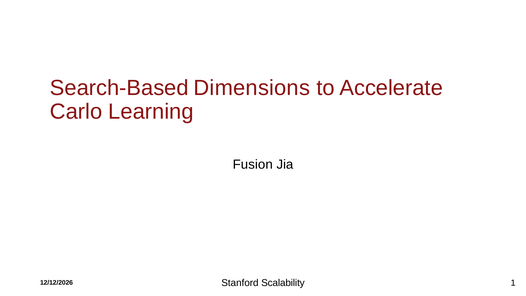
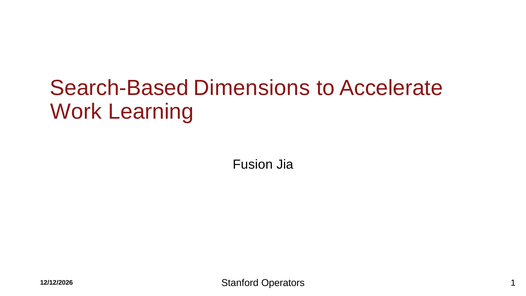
Carlo: Carlo -> Work
Scalability: Scalability -> Operators
